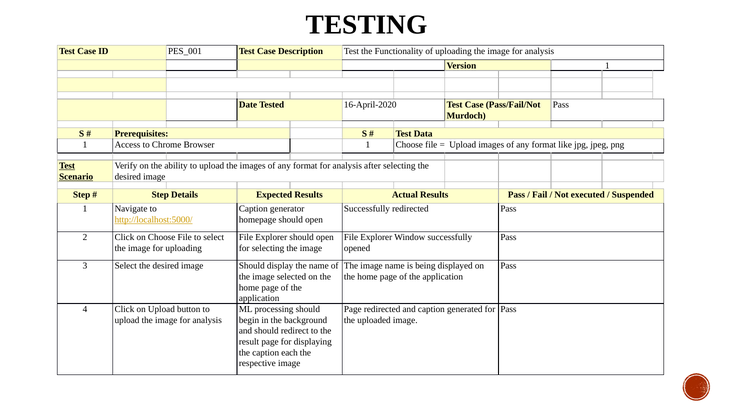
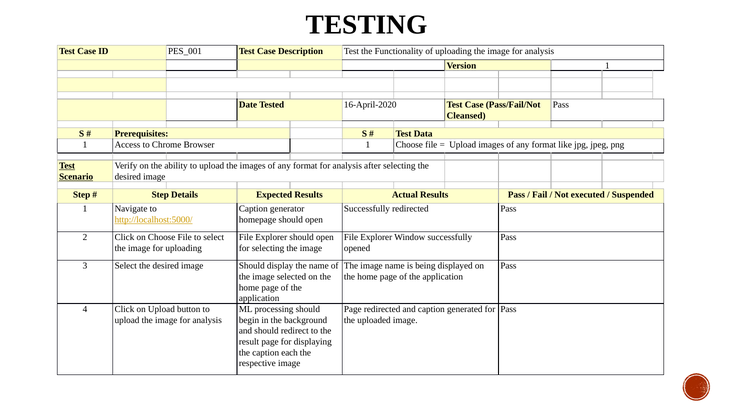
Murdoch: Murdoch -> Cleansed
